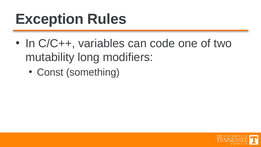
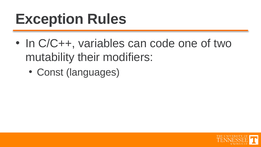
long: long -> their
something: something -> languages
